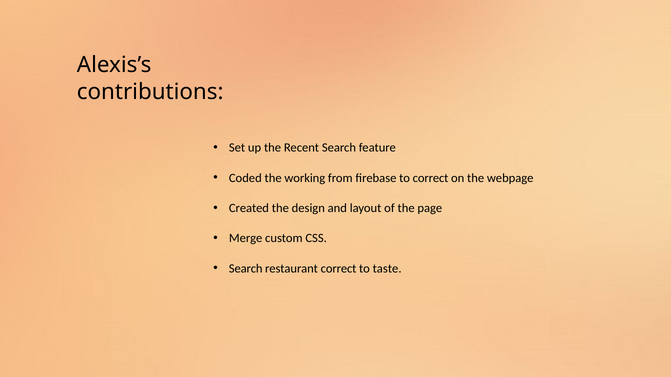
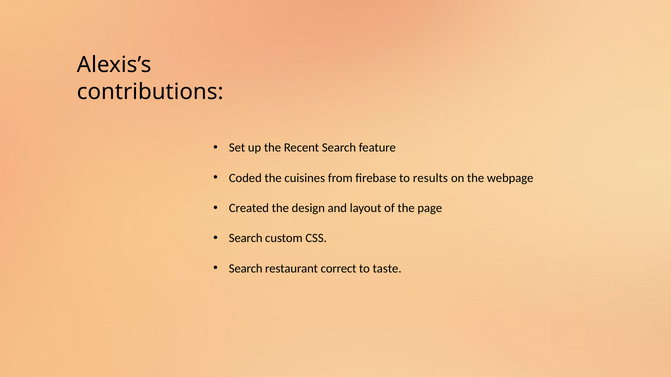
working: working -> cuisines
to correct: correct -> results
Merge at (246, 239): Merge -> Search
